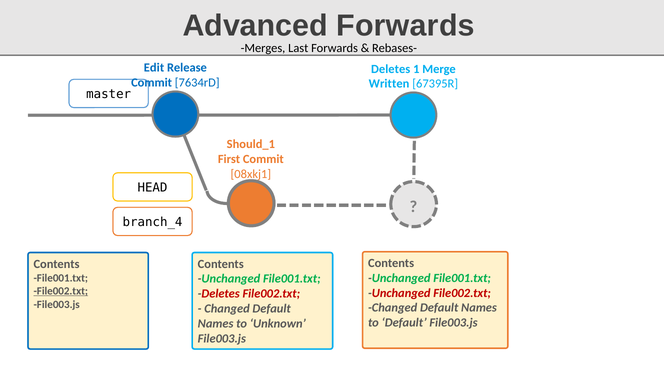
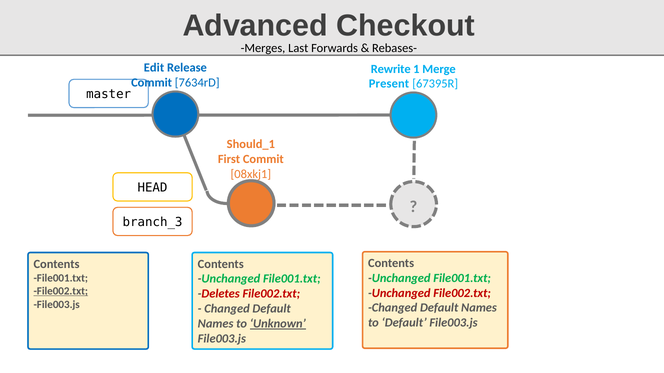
Advanced Forwards: Forwards -> Checkout
Deletes at (391, 69): Deletes -> Rewrite
Written: Written -> Present
branch_4: branch_4 -> branch_3
Unknown underline: none -> present
